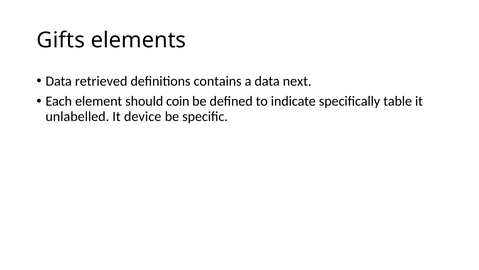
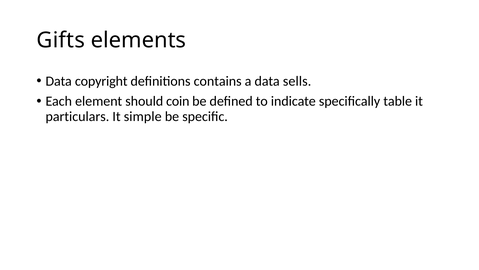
retrieved: retrieved -> copyright
next: next -> sells
unlabelled: unlabelled -> particulars
device: device -> simple
